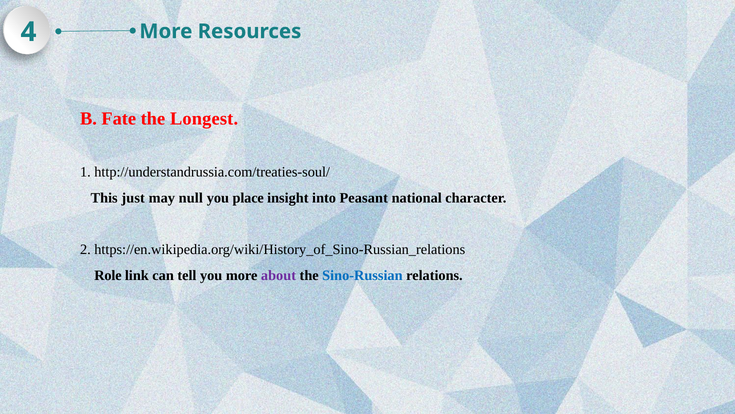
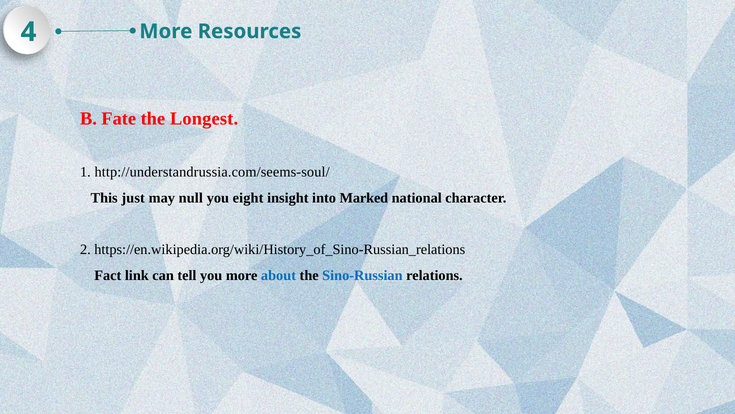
http://understandrussia.com/treaties-soul/: http://understandrussia.com/treaties-soul/ -> http://understandrussia.com/seems-soul/
place: place -> eight
Peasant: Peasant -> Marked
Role: Role -> Fact
about colour: purple -> blue
